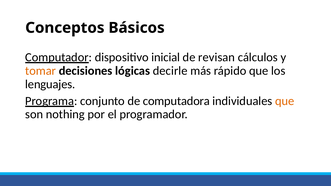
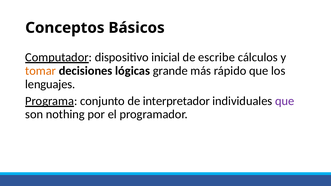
revisan: revisan -> escribe
decirle: decirle -> grande
computadora: computadora -> interpretador
que at (285, 101) colour: orange -> purple
